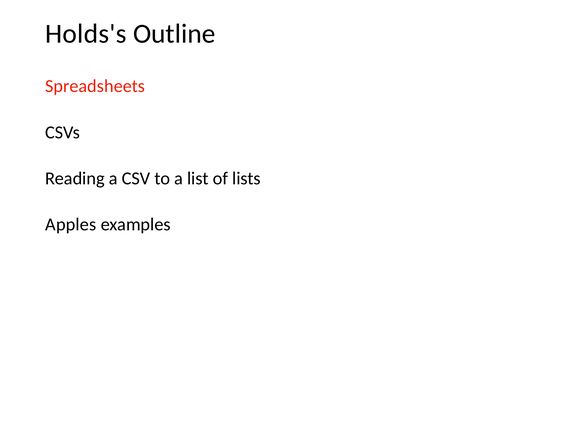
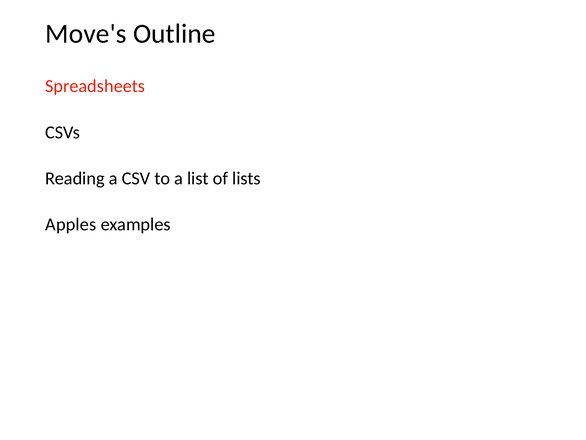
Holds's: Holds's -> Move's
